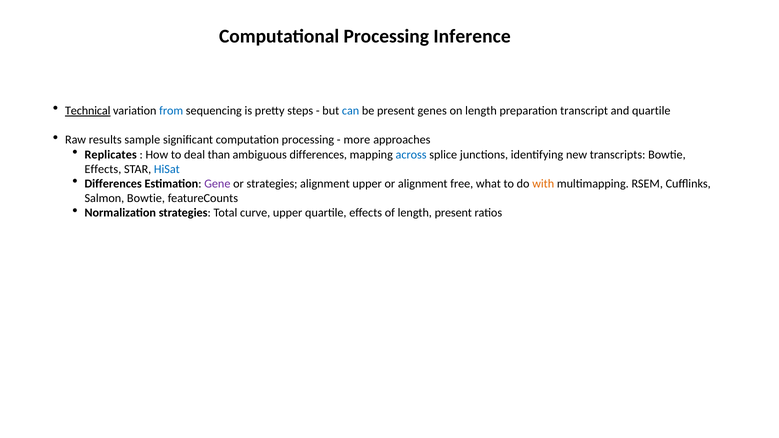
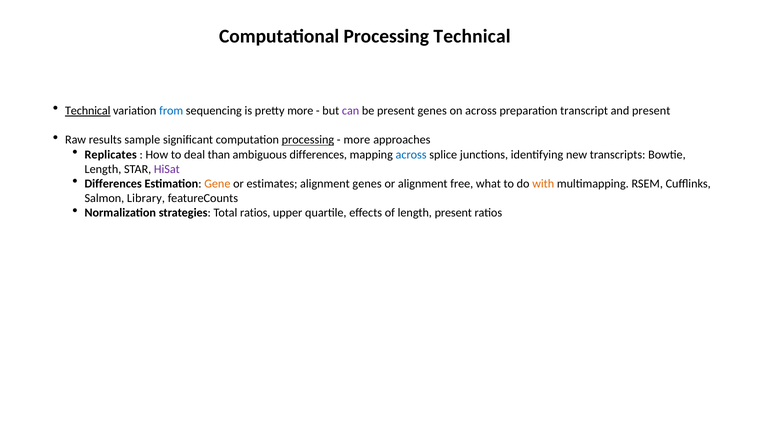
Processing Inference: Inference -> Technical
pretty steps: steps -> more
can colour: blue -> purple
on length: length -> across
and quartile: quartile -> present
processing at (308, 140) underline: none -> present
Effects at (103, 169): Effects -> Length
HiSat colour: blue -> purple
Gene colour: purple -> orange
or strategies: strategies -> estimates
alignment upper: upper -> genes
Salmon Bowtie: Bowtie -> Library
Total curve: curve -> ratios
